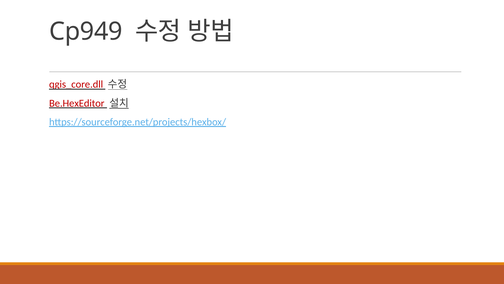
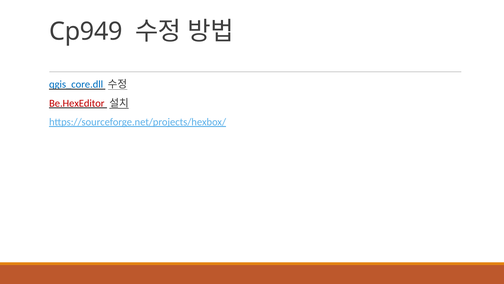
qgis_core.dll colour: red -> blue
